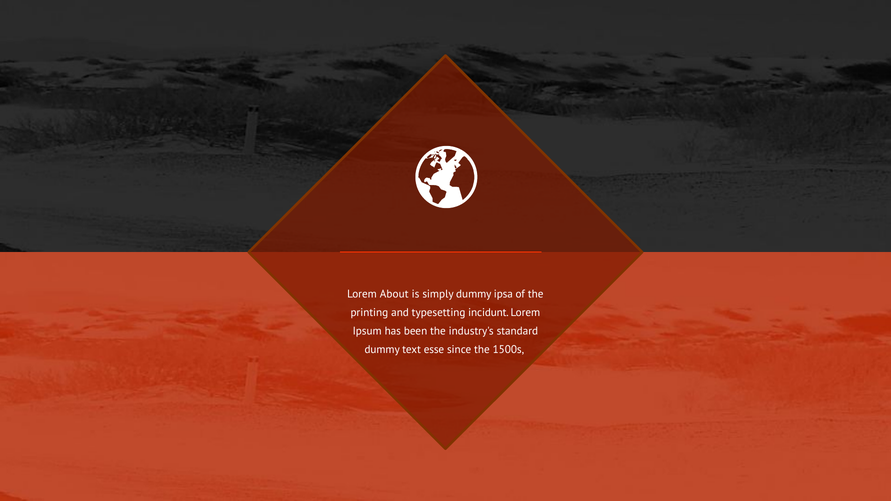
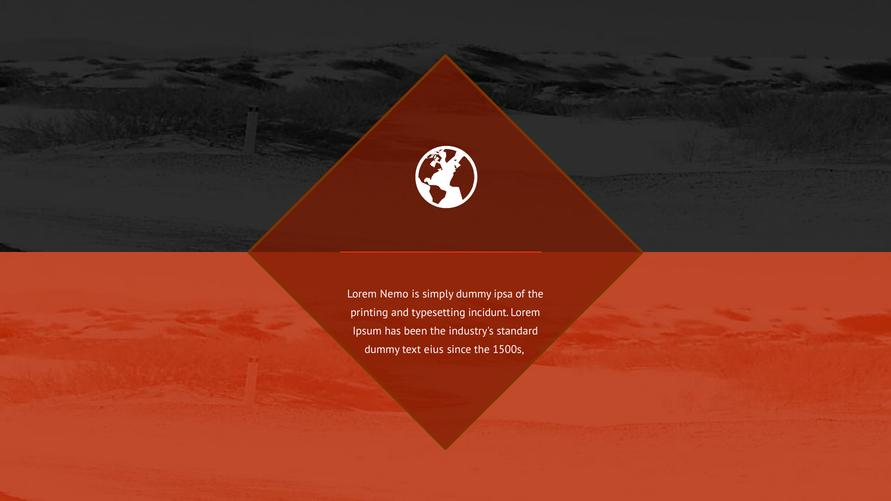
About: About -> Nemo
esse: esse -> eius
